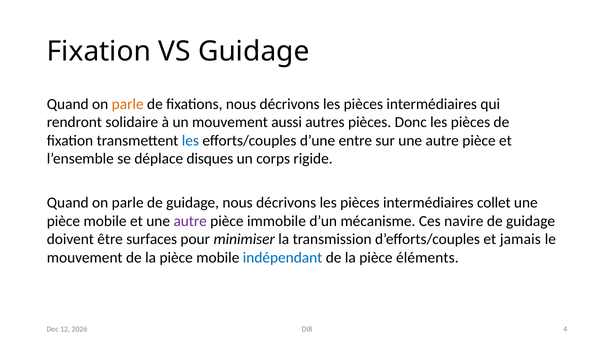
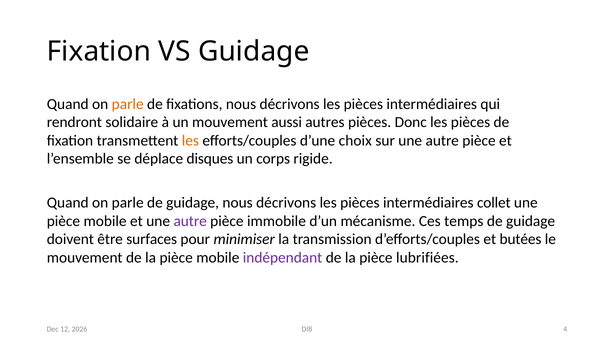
les at (190, 141) colour: blue -> orange
entre: entre -> choix
navire: navire -> temps
jamais: jamais -> butées
indépendant colour: blue -> purple
éléments: éléments -> lubrifiées
